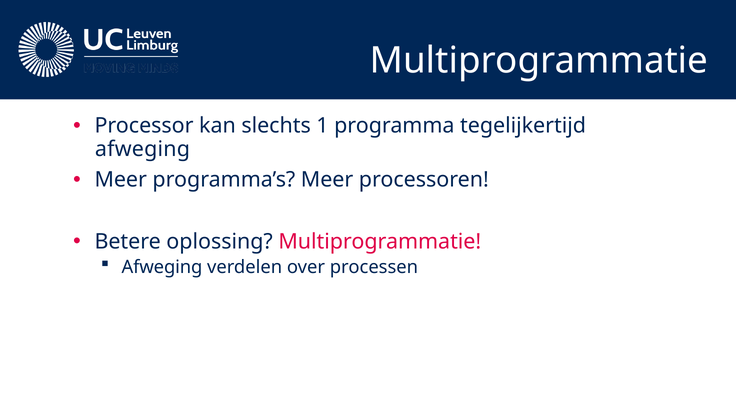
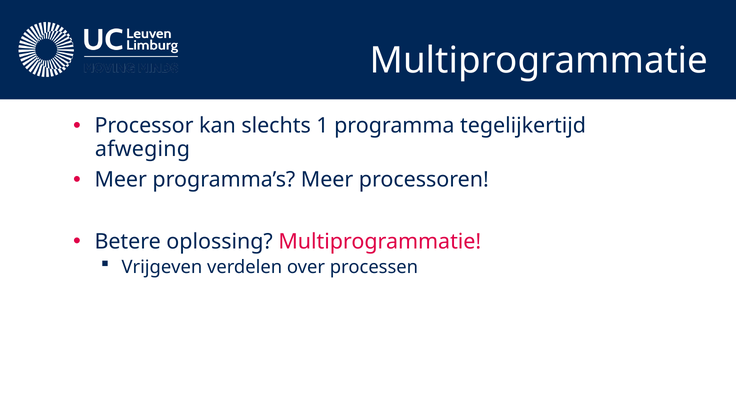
Afweging at (162, 267): Afweging -> Vrijgeven
